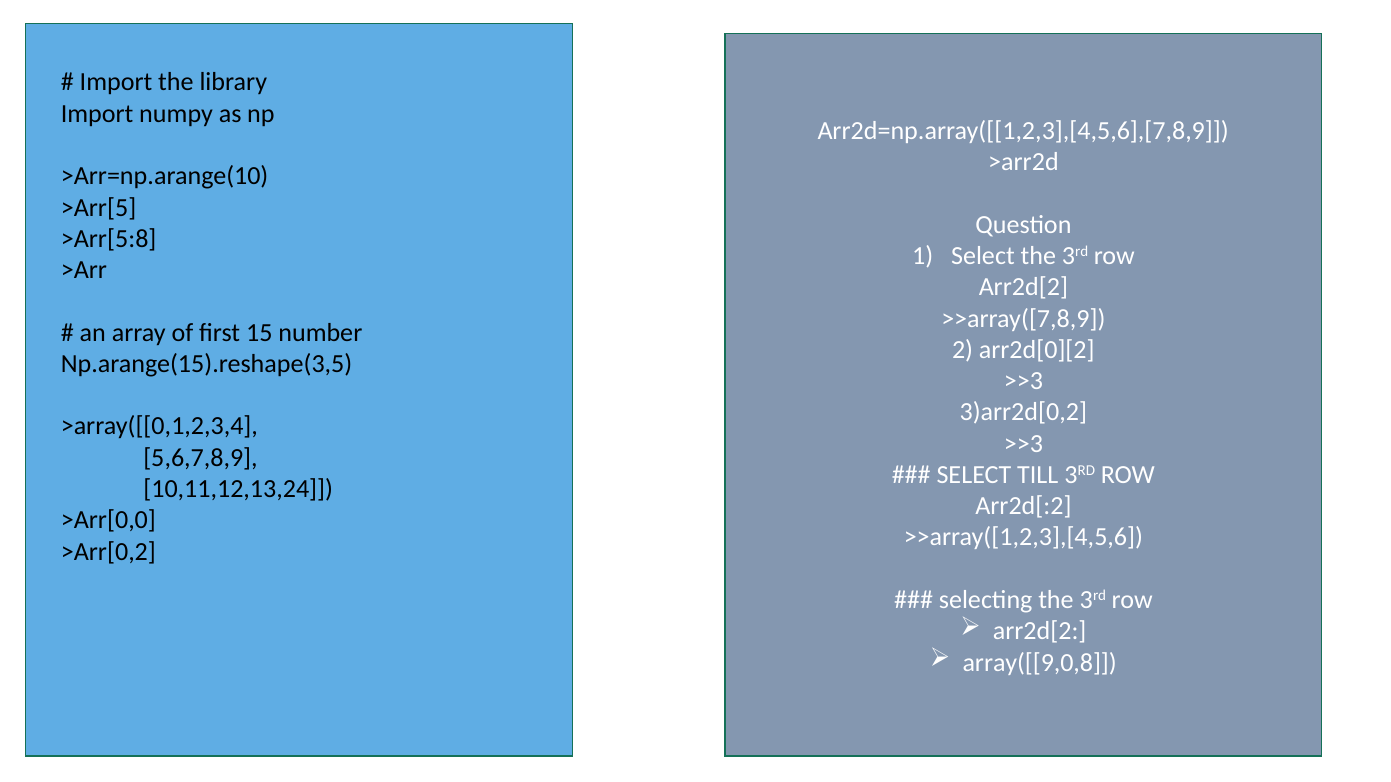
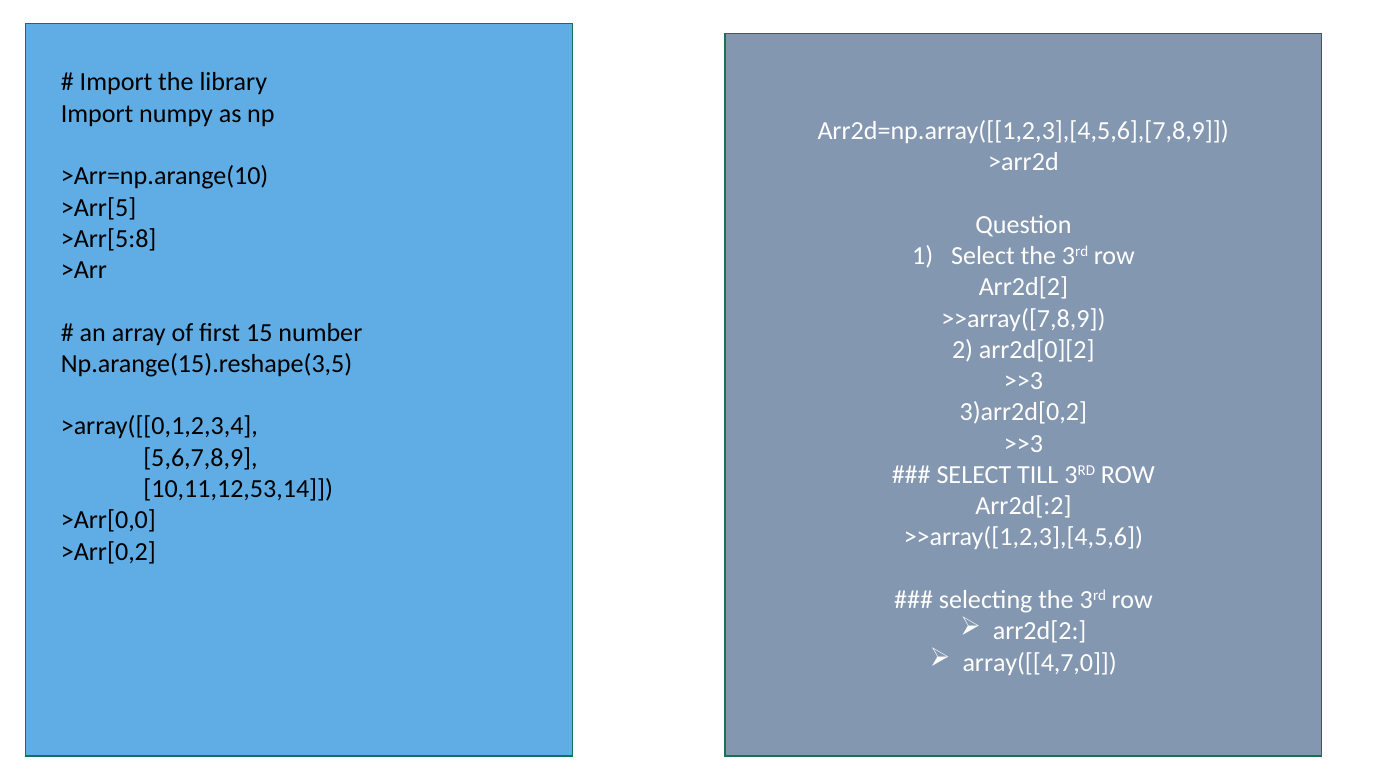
10,11,12,13,24: 10,11,12,13,24 -> 10,11,12,53,14
array([[9,0,8: array([[9,0,8 -> array([[4,7,0
